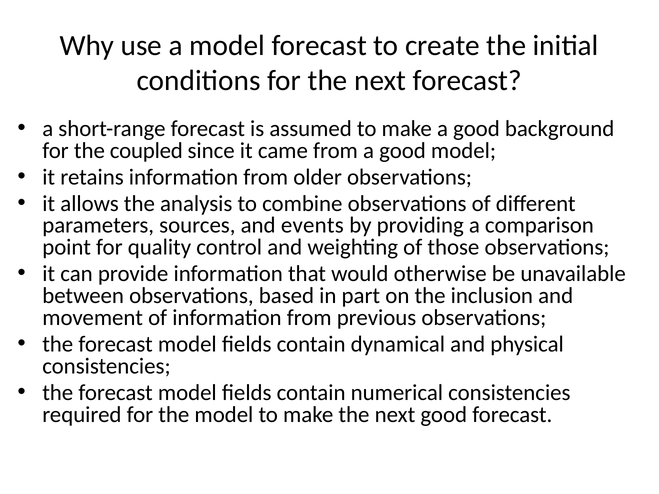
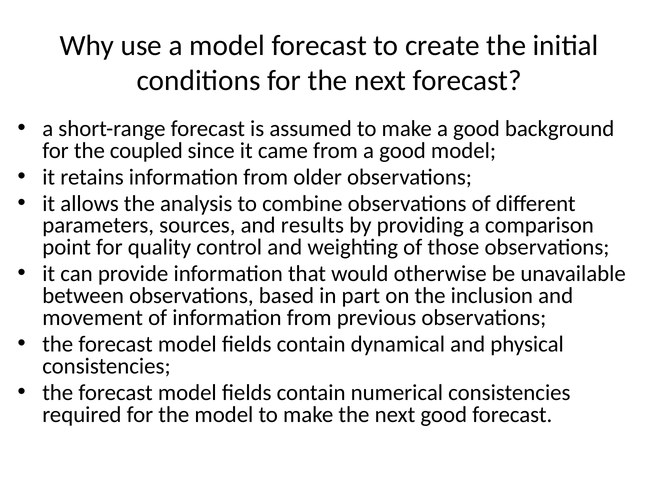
events: events -> results
